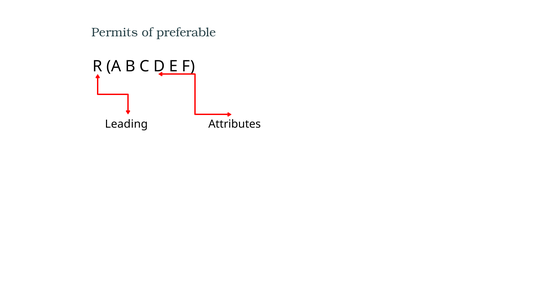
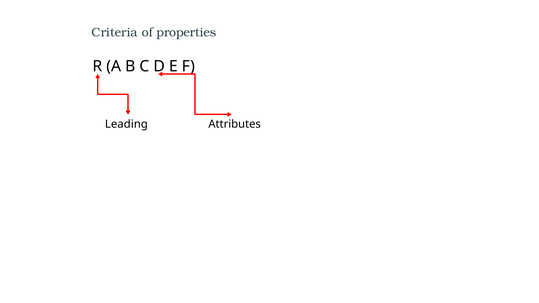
Permits: Permits -> Criteria
preferable: preferable -> properties
